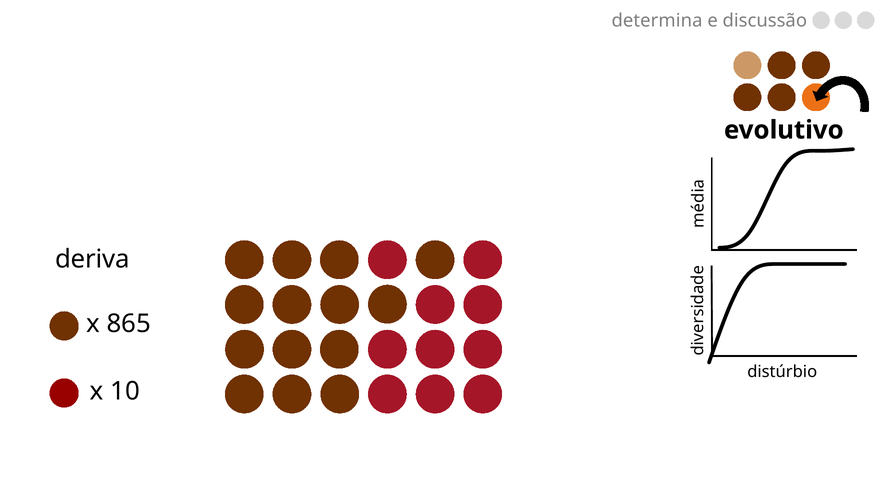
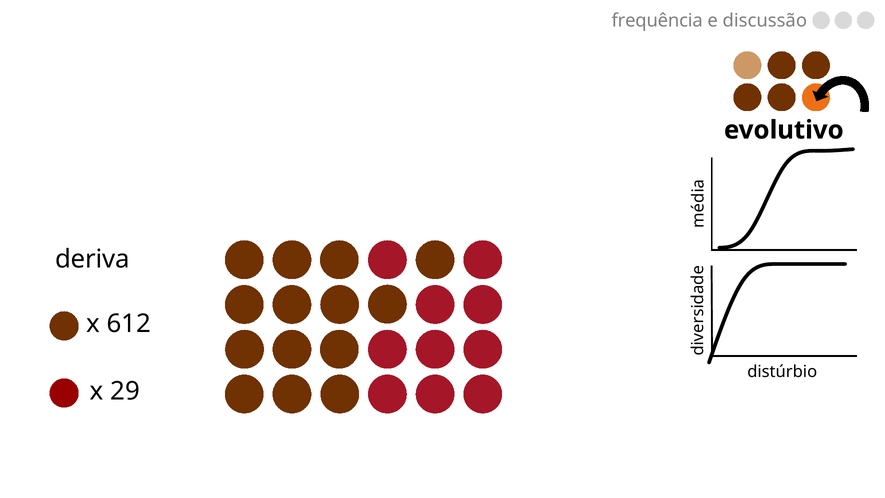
determina: determina -> frequência
865: 865 -> 612
10: 10 -> 29
